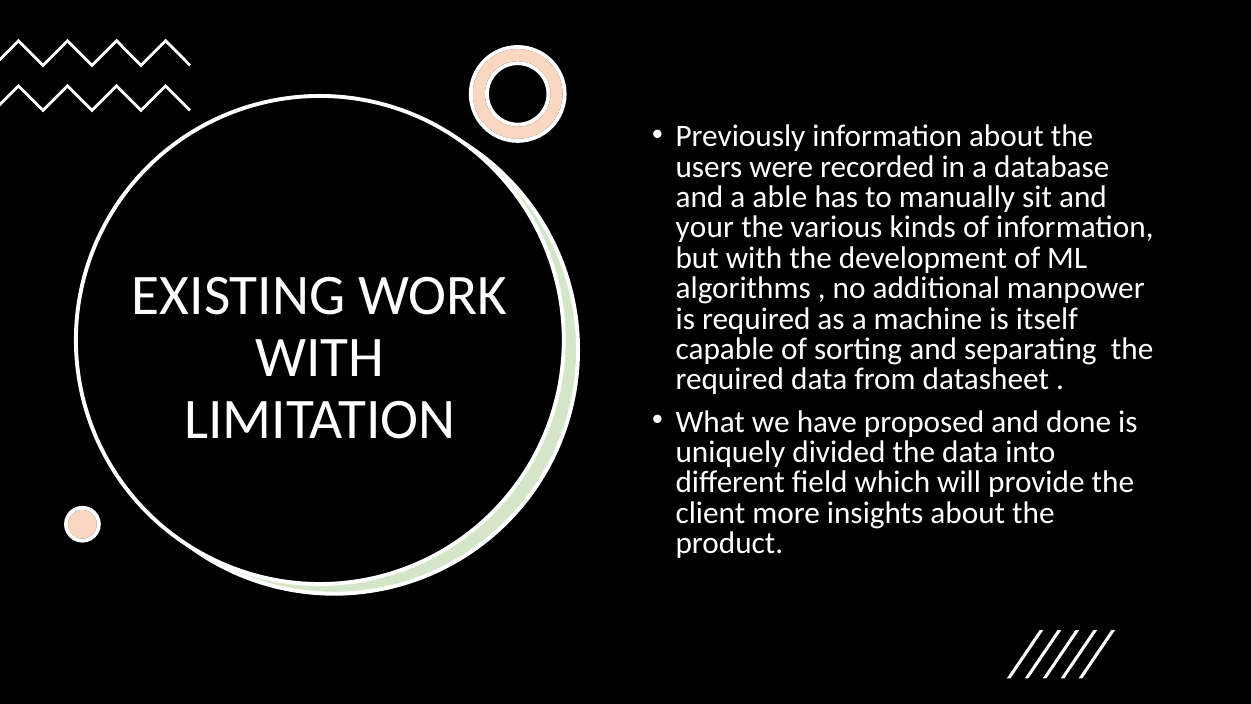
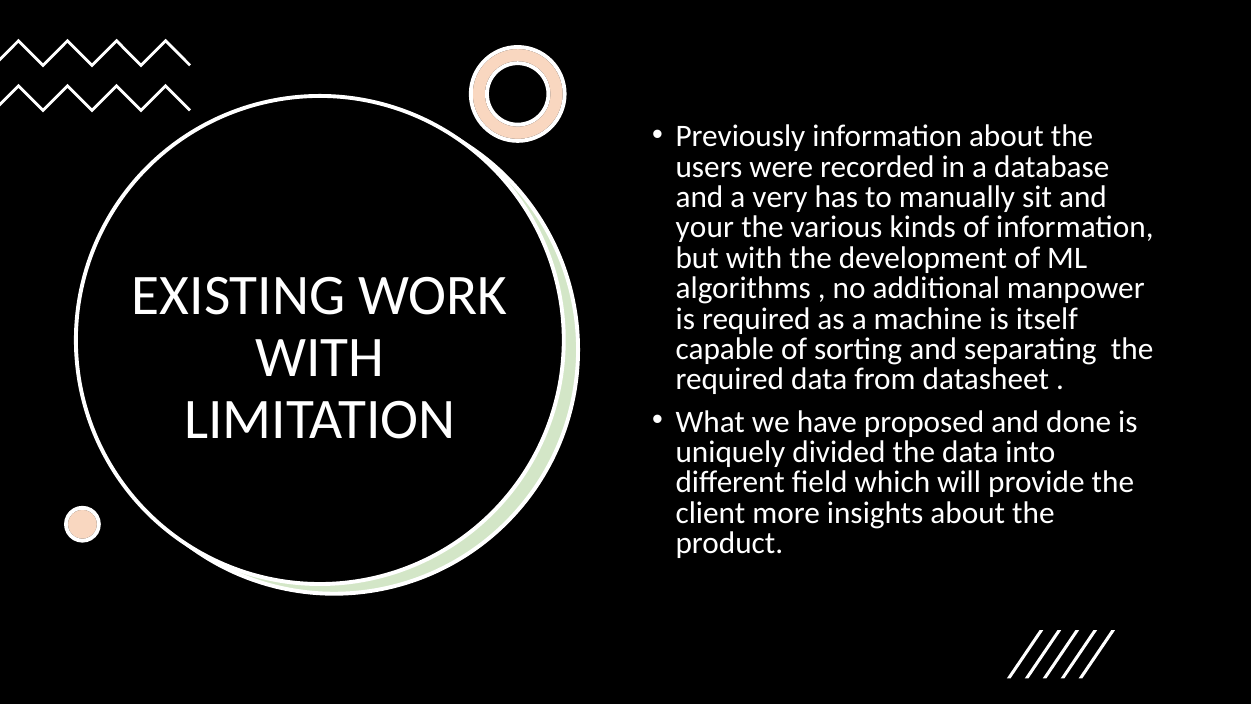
able: able -> very
